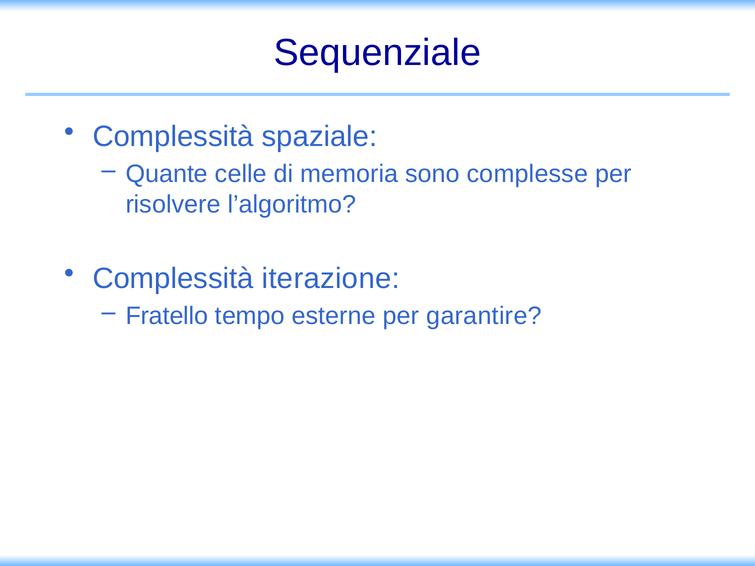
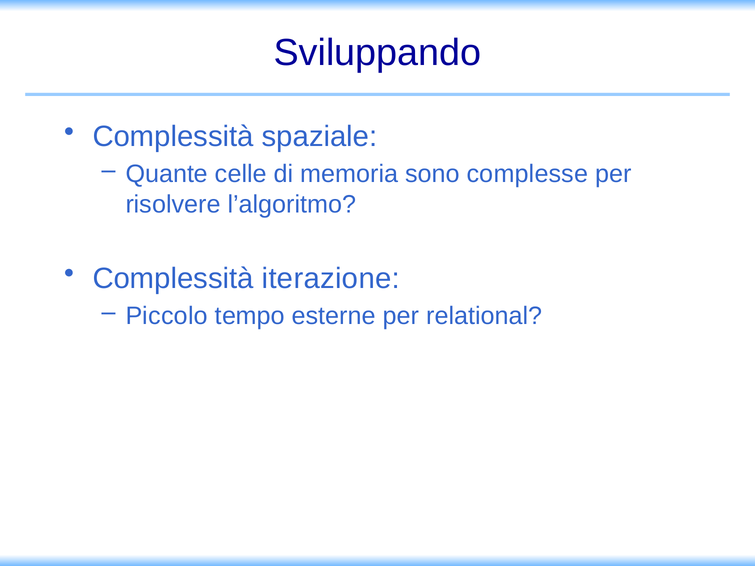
Sequenziale: Sequenziale -> Sviluppando
Fratello: Fratello -> Piccolo
garantire: garantire -> relational
